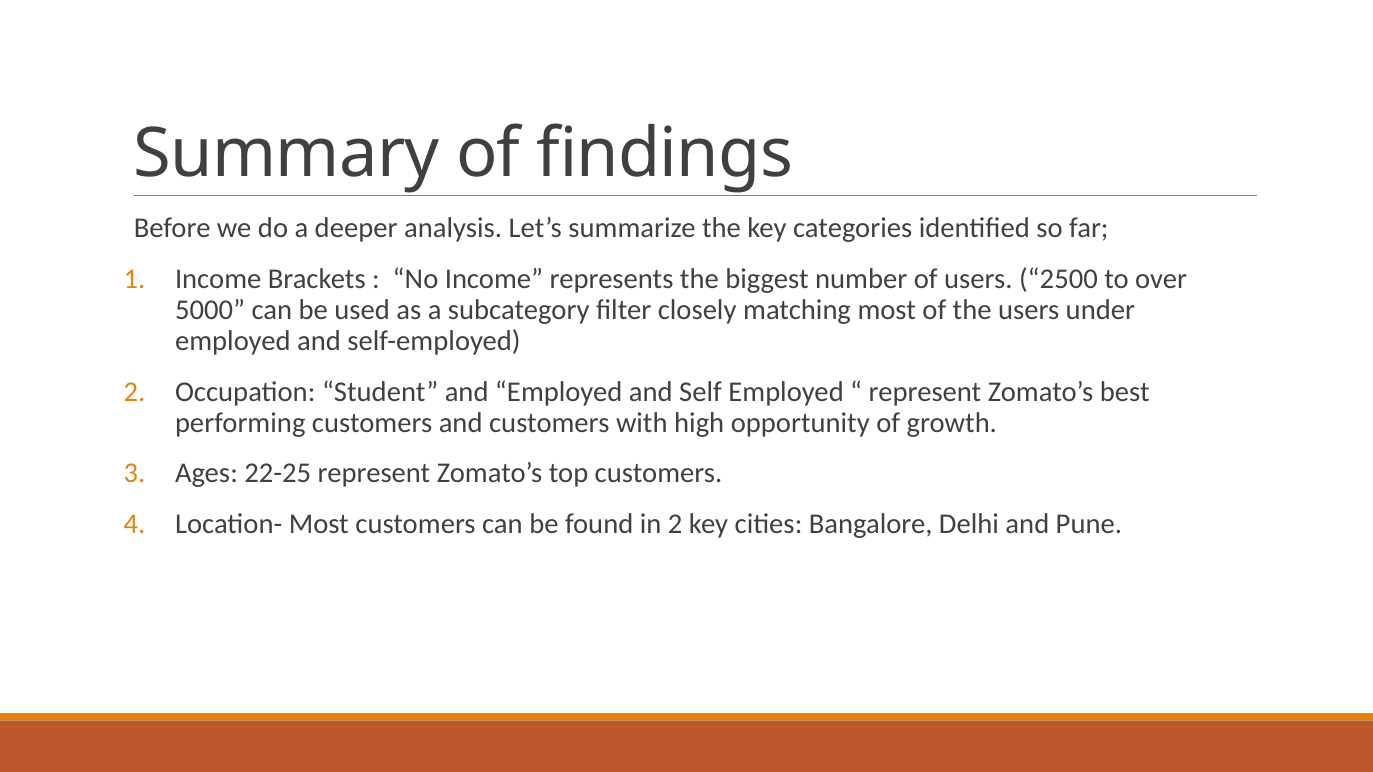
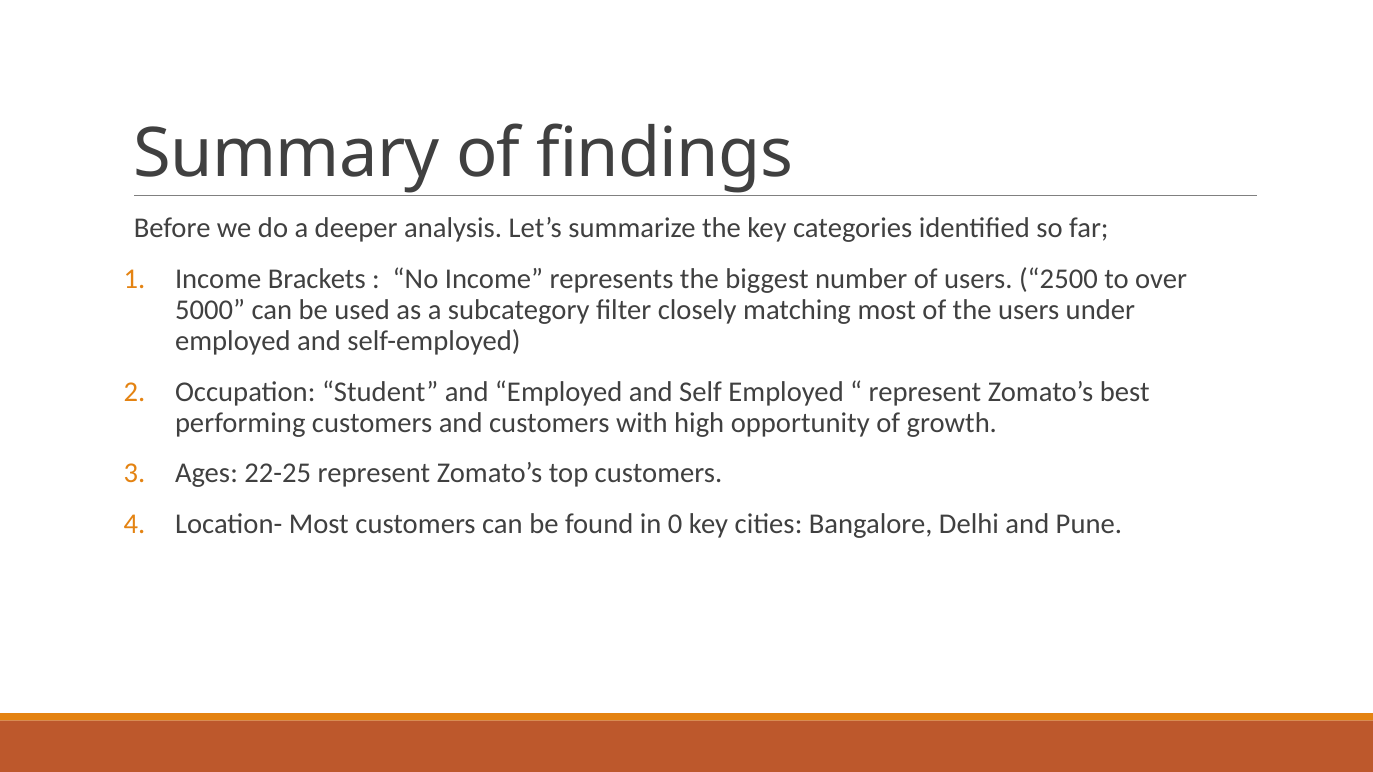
in 2: 2 -> 0
